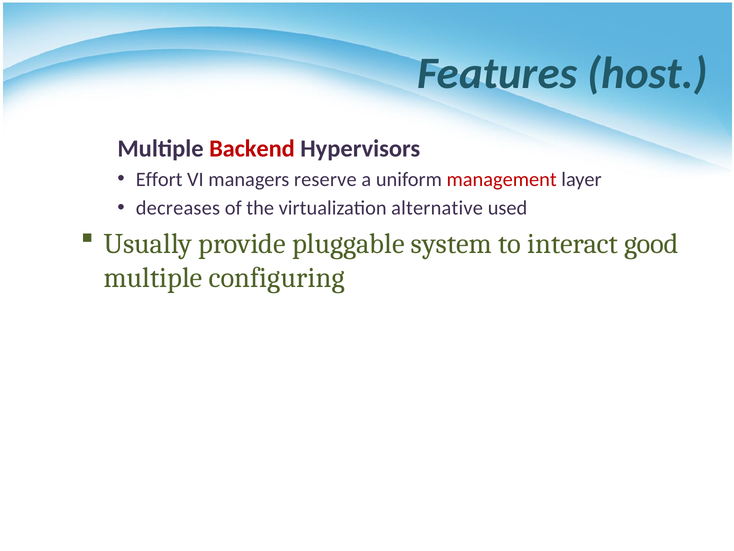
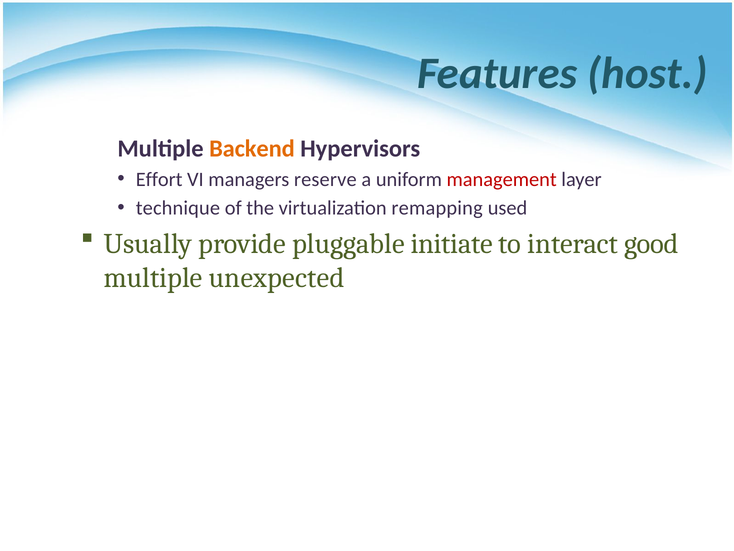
Backend colour: red -> orange
decreases: decreases -> technique
alternative: alternative -> remapping
system: system -> initiate
configuring: configuring -> unexpected
